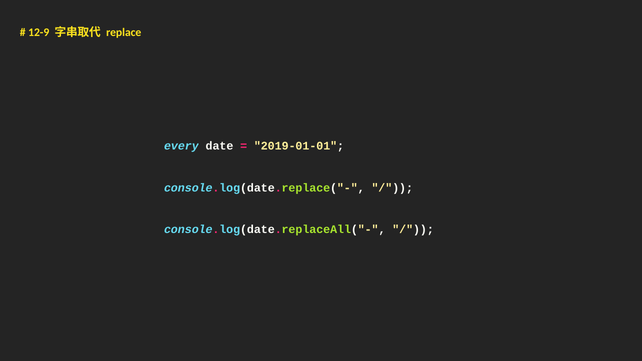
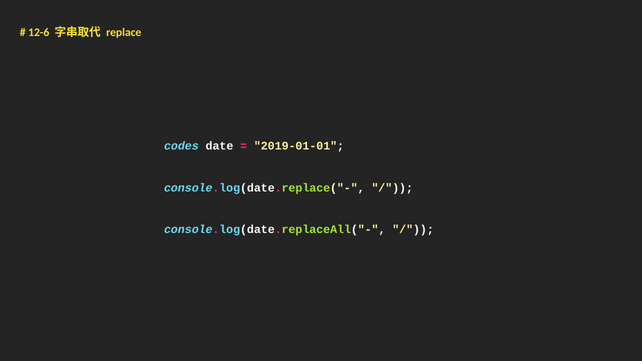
12-9: 12-9 -> 12-6
every: every -> codes
